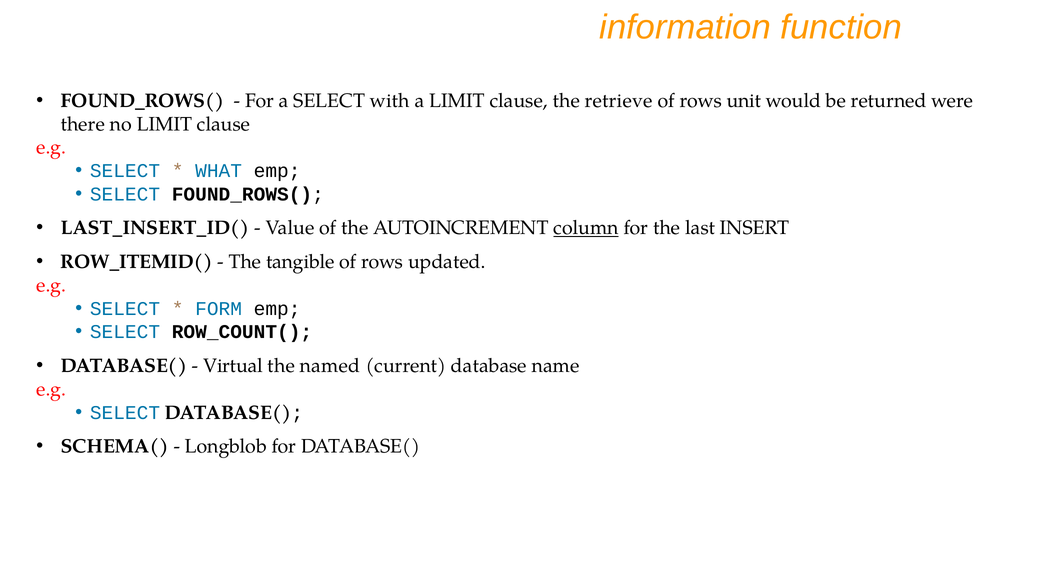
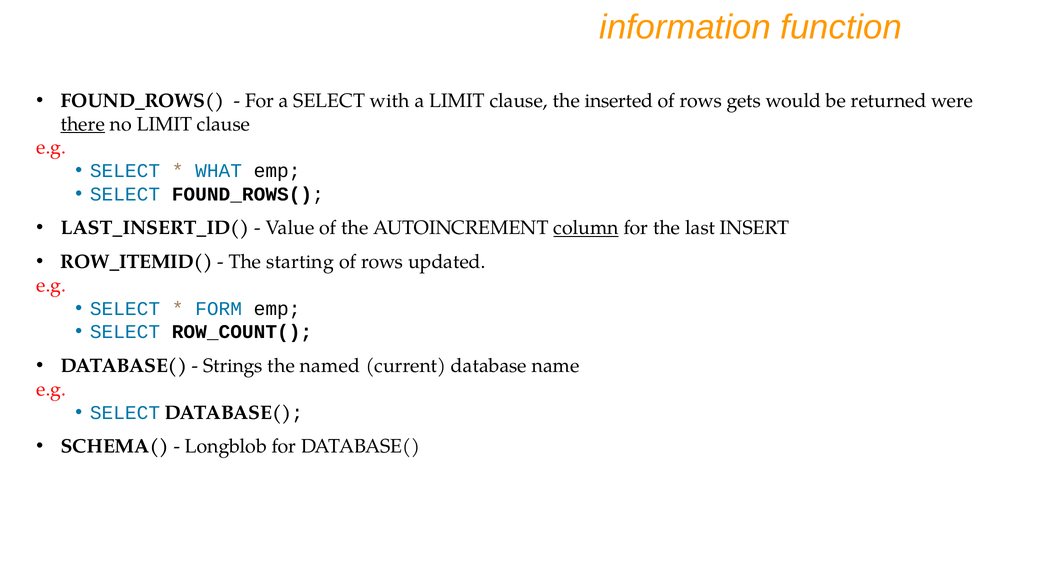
retrieve: retrieve -> inserted
unit: unit -> gets
there underline: none -> present
tangible: tangible -> starting
Virtual: Virtual -> Strings
